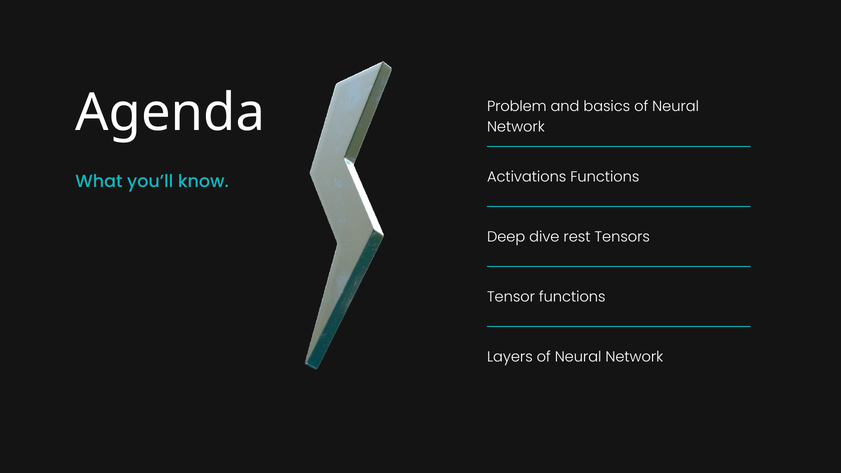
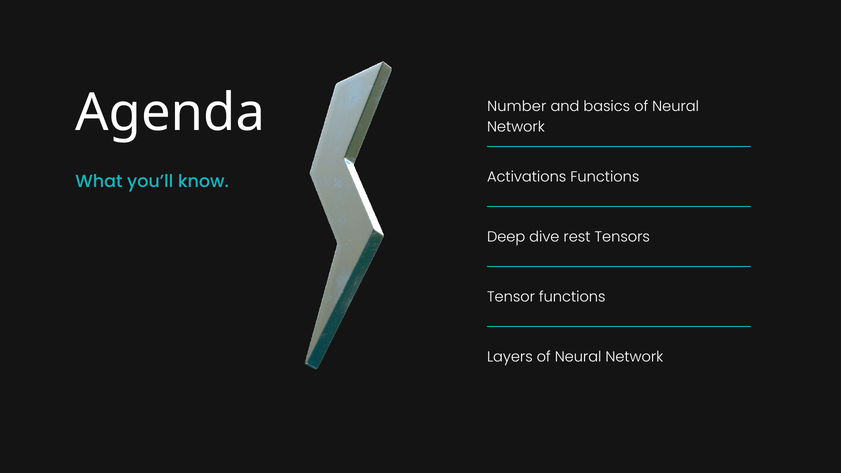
Problem: Problem -> Number
